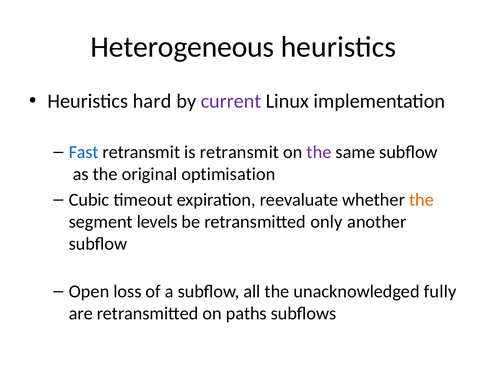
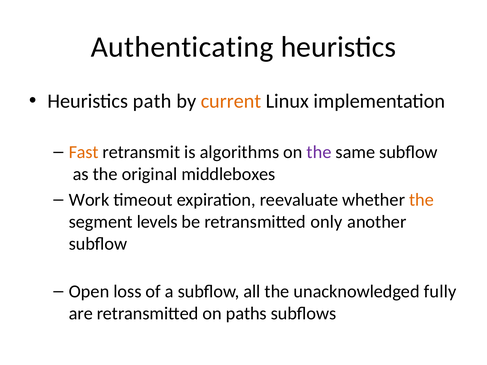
Heterogeneous: Heterogeneous -> Authenticating
hard: hard -> path
current colour: purple -> orange
Fast colour: blue -> orange
is retransmit: retransmit -> algorithms
optimisation: optimisation -> middleboxes
Cubic: Cubic -> Work
